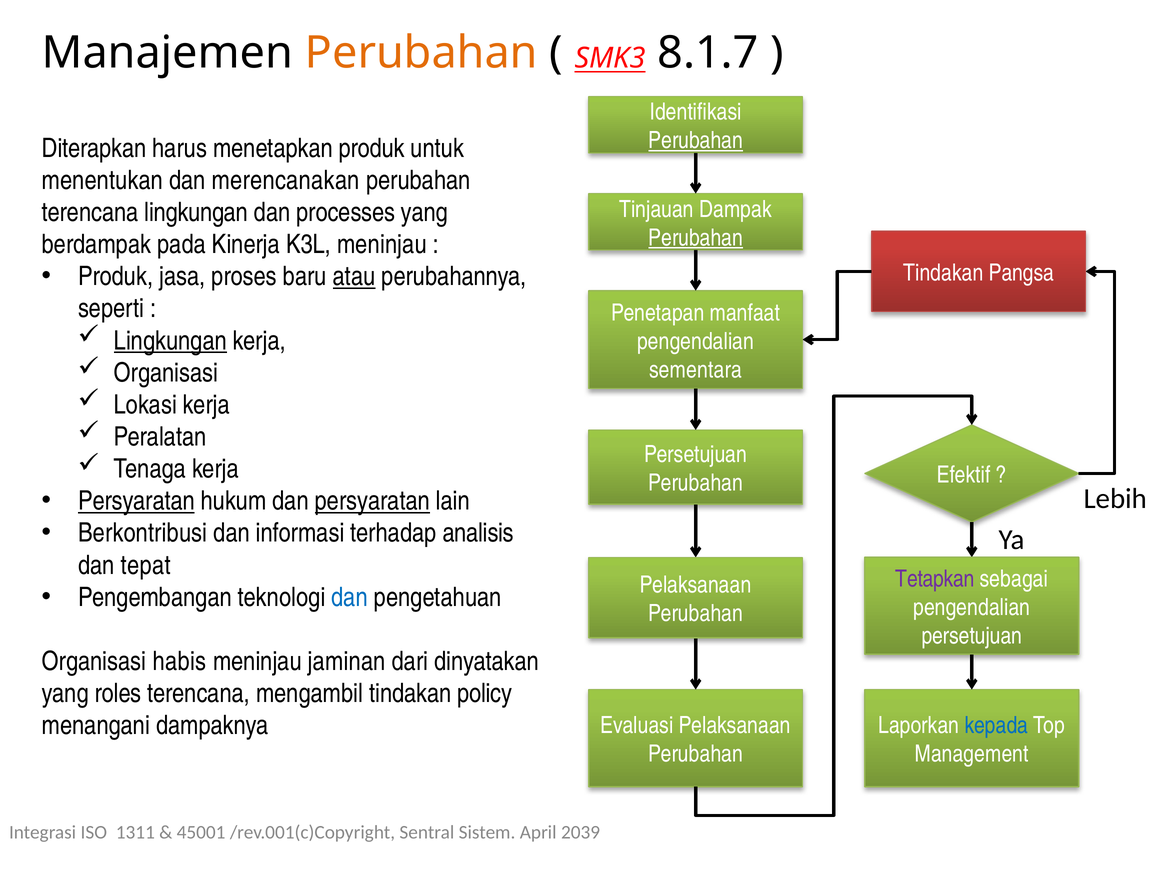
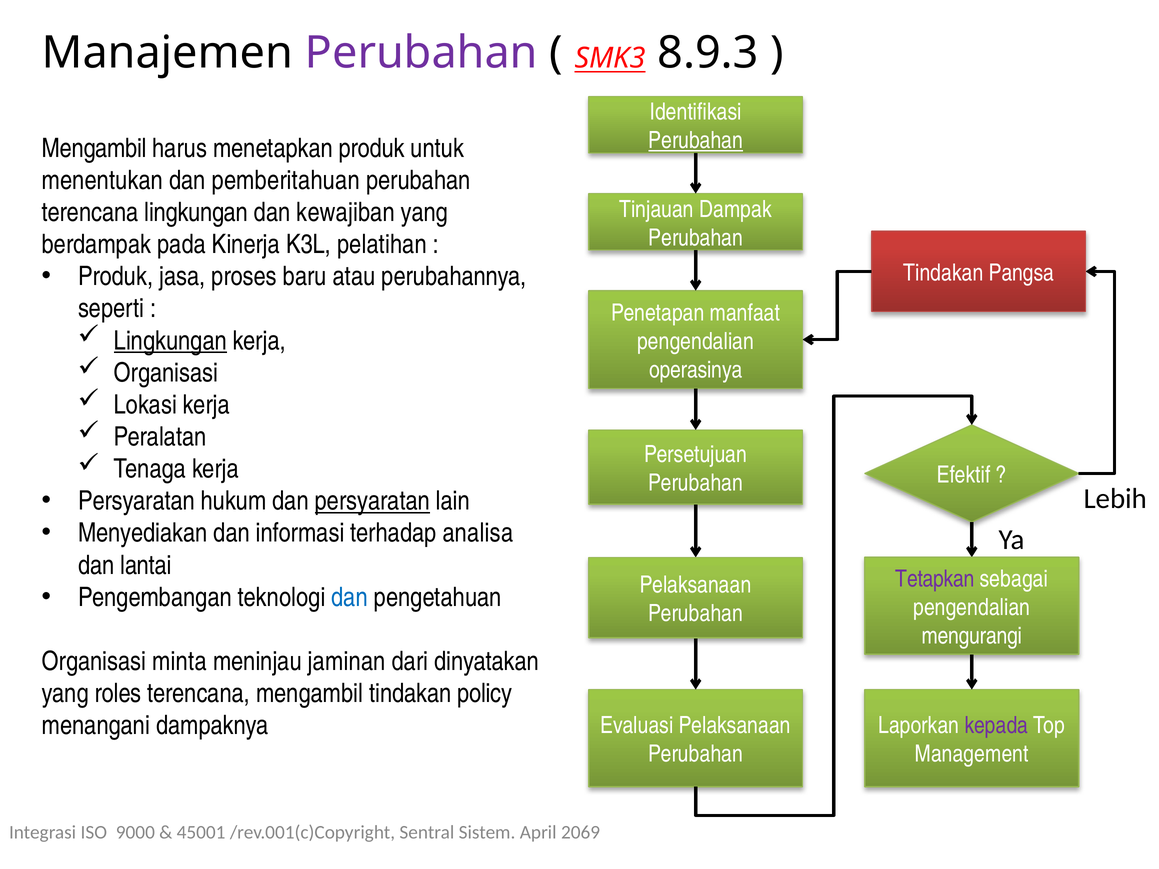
Perubahan at (421, 53) colour: orange -> purple
8.1.7: 8.1.7 -> 8.9.3
Diterapkan at (94, 148): Diterapkan -> Mengambil
merencanakan: merencanakan -> pemberitahuan
processes: processes -> kewajiban
Perubahan at (696, 238) underline: present -> none
K3L meninjau: meninjau -> pelatihan
atau underline: present -> none
sementara: sementara -> operasinya
Persyaratan at (136, 501) underline: present -> none
Berkontribusi: Berkontribusi -> Menyediakan
analisis: analisis -> analisa
tepat: tepat -> lantai
persetujuan at (972, 636): persetujuan -> mengurangi
habis: habis -> minta
kepada colour: blue -> purple
1311: 1311 -> 9000
2039: 2039 -> 2069
